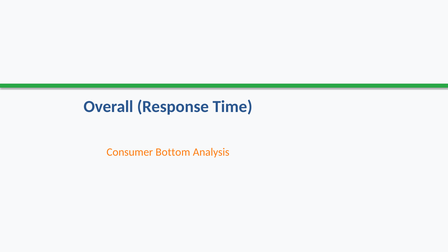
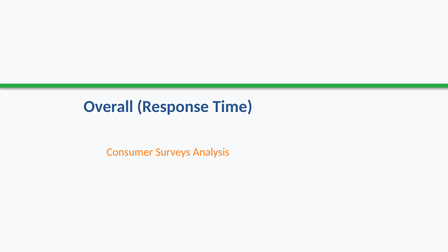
Bottom: Bottom -> Surveys
